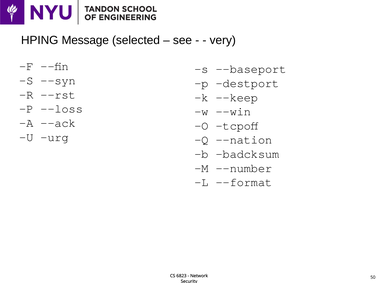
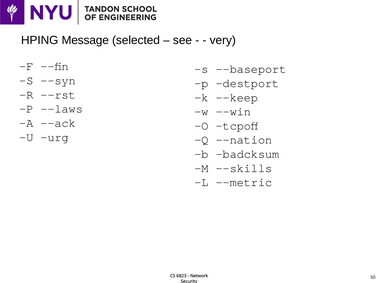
--loss: --loss -> --laws
--number: --number -> --skills
--format: --format -> --metric
